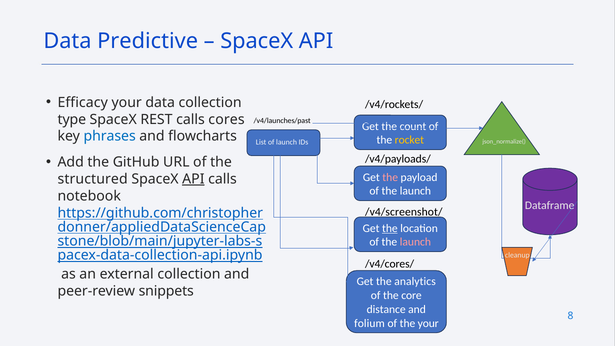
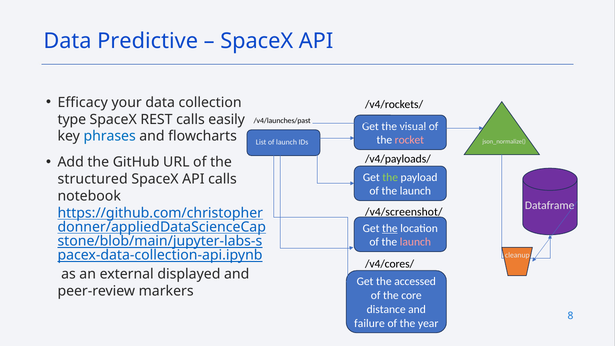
cores: cores -> easily
count: count -> visual
rocket colour: yellow -> pink
the at (390, 177) colour: pink -> light green
API at (193, 179) underline: present -> none
external collection: collection -> displayed
analytics: analytics -> accessed
snippets: snippets -> markers
folium: folium -> failure
the your: your -> year
